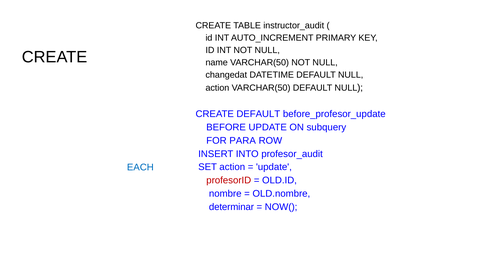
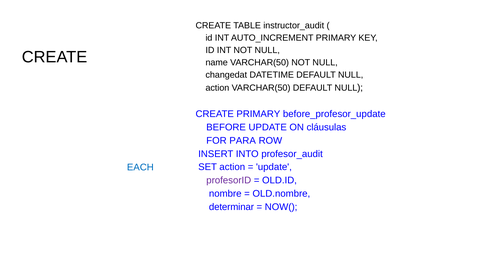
CREATE DEFAULT: DEFAULT -> PRIMARY
subquery: subquery -> cláusulas
profesorID colour: red -> purple
